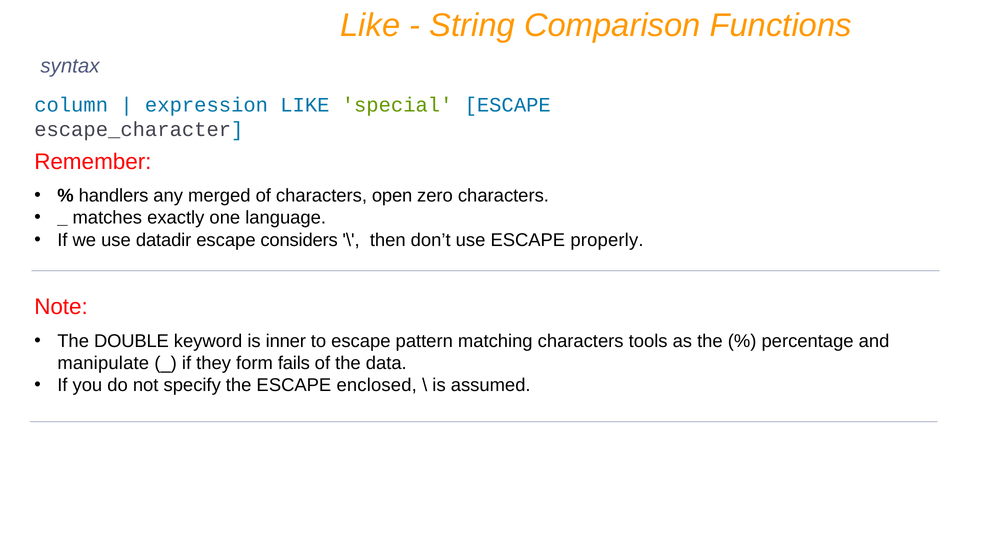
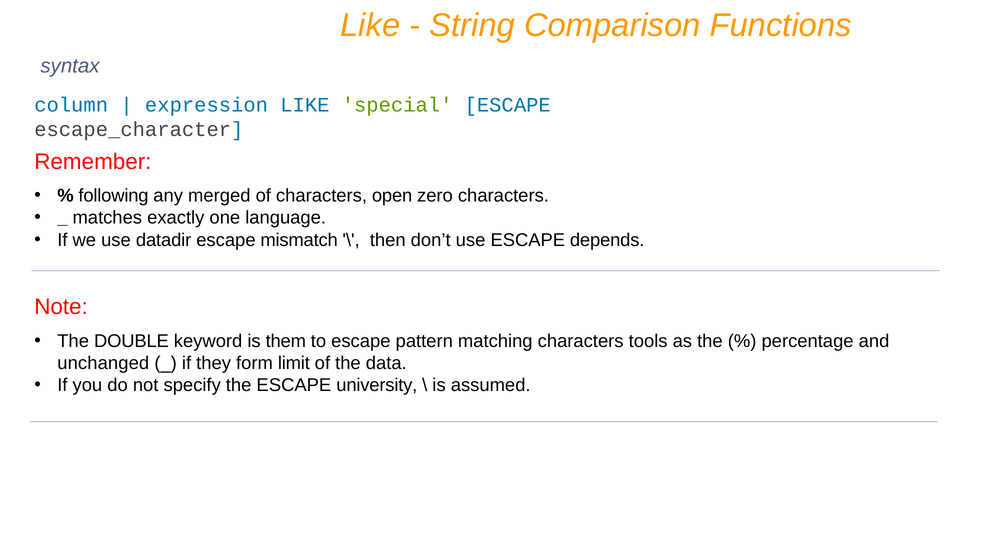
handlers: handlers -> following
considers: considers -> mismatch
properly: properly -> depends
inner: inner -> them
manipulate: manipulate -> unchanged
fails: fails -> limit
enclosed: enclosed -> university
